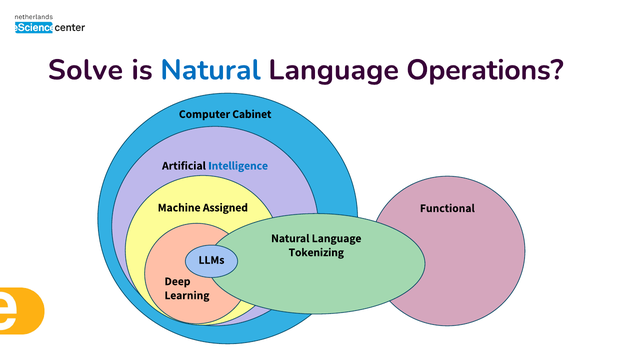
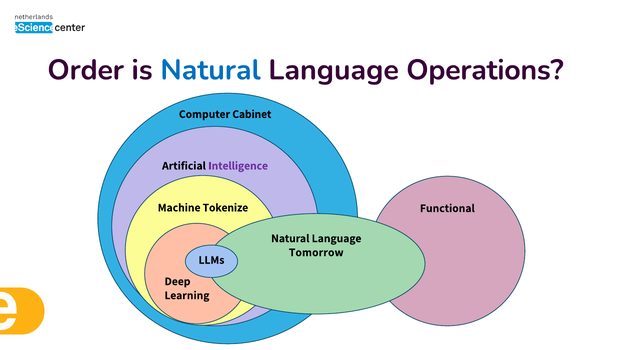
Solve: Solve -> Order
Intelligence colour: blue -> purple
Assigned: Assigned -> Tokenize
Tokenizing: Tokenizing -> Tomorrow
